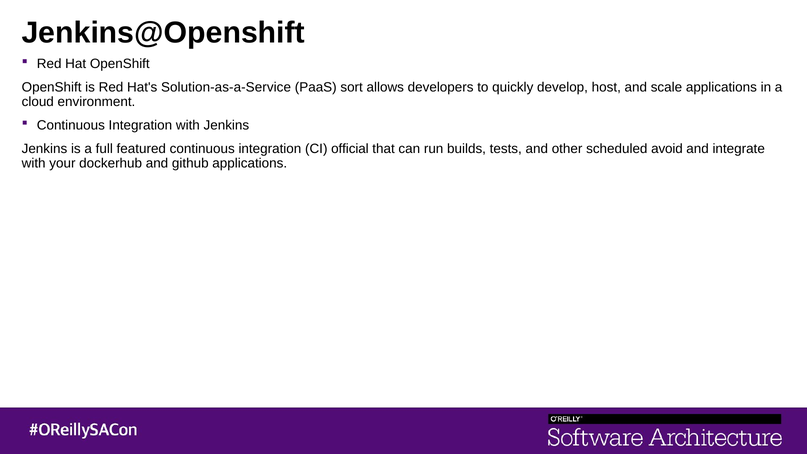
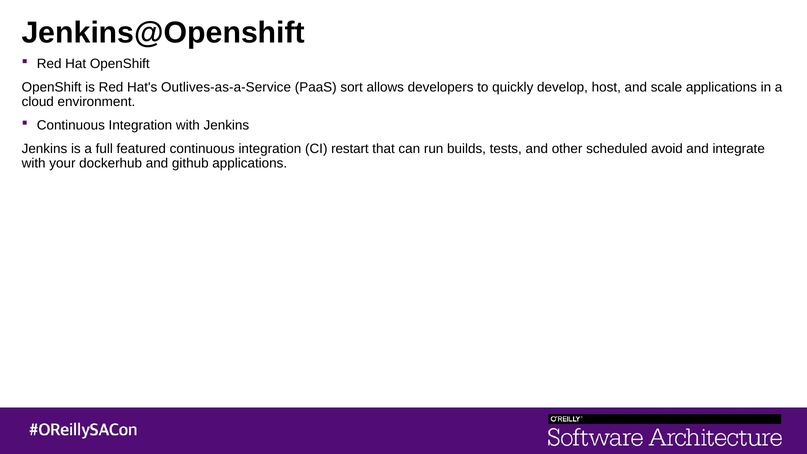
Solution-as-a-Service: Solution-as-a-Service -> Outlives-as-a-Service
official: official -> restart
